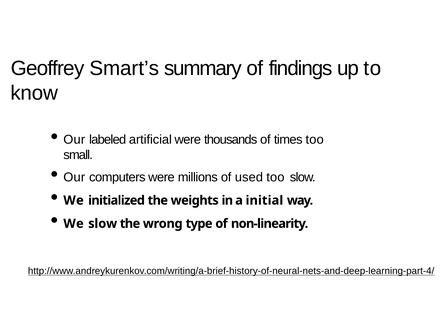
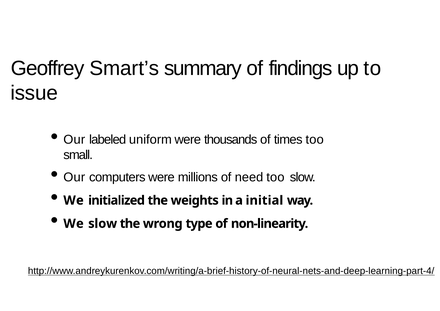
know: know -> issue
artificial: artificial -> uniform
used: used -> need
